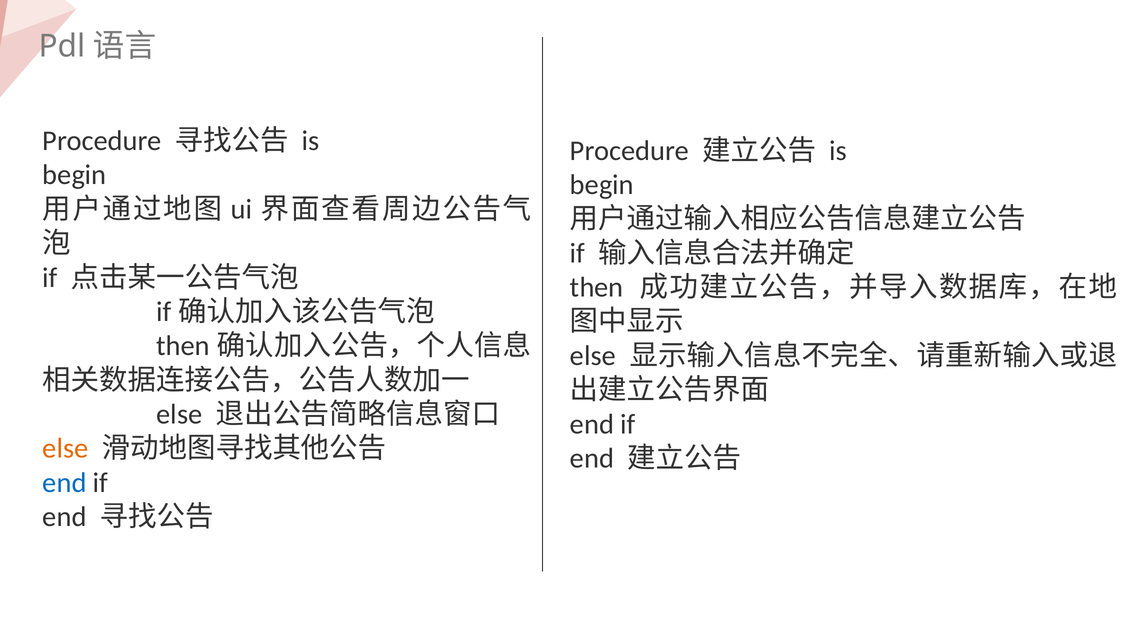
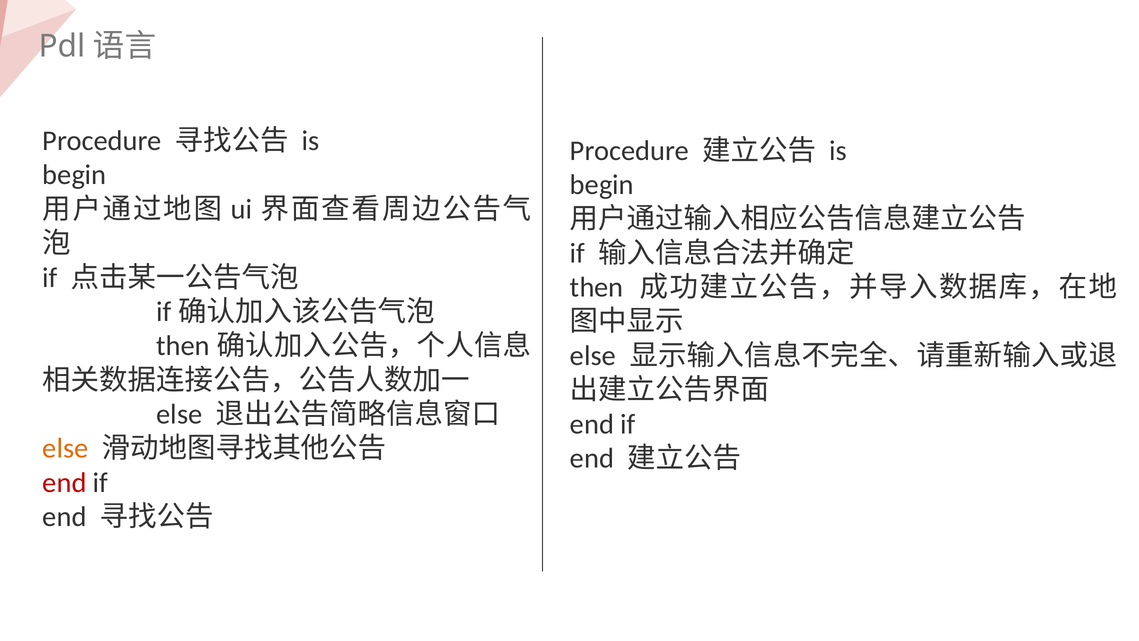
end at (64, 483) colour: blue -> red
